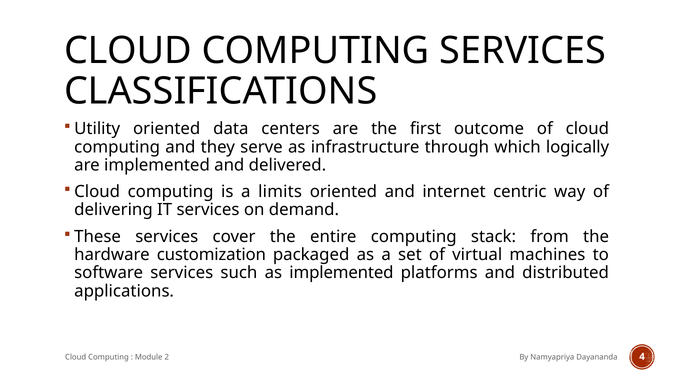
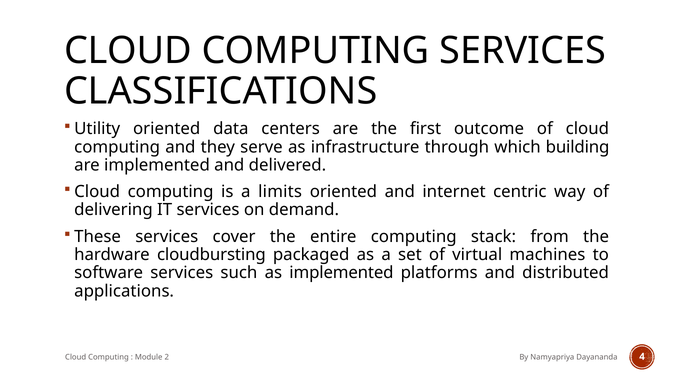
logically: logically -> building
customization: customization -> cloudbursting
